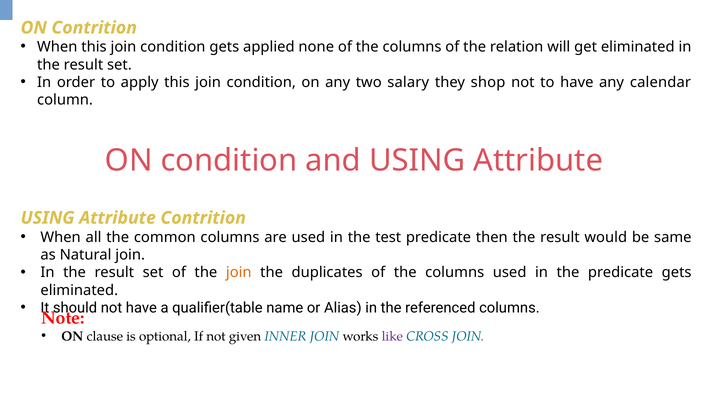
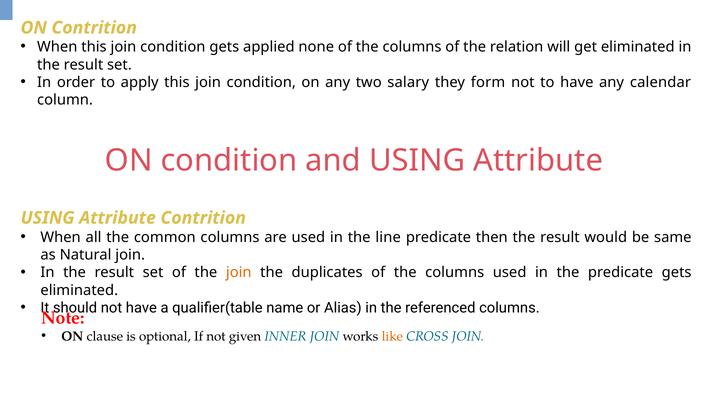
shop: shop -> form
test: test -> line
like colour: purple -> orange
